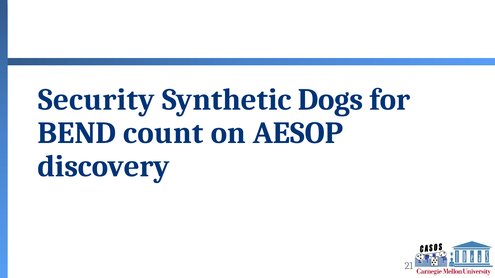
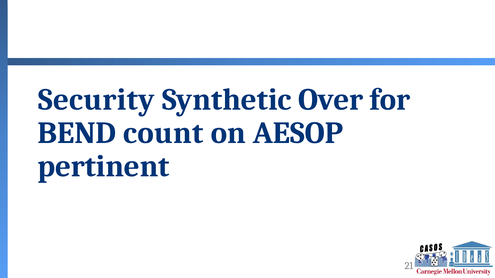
Dogs: Dogs -> Over
discovery: discovery -> pertinent
